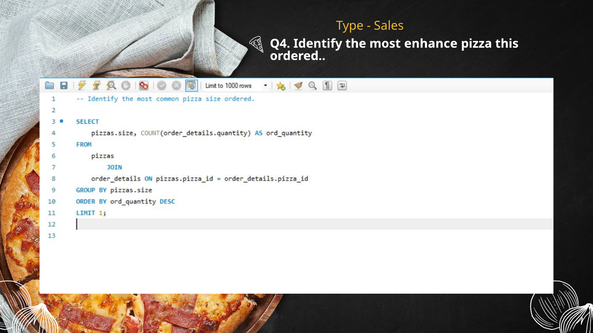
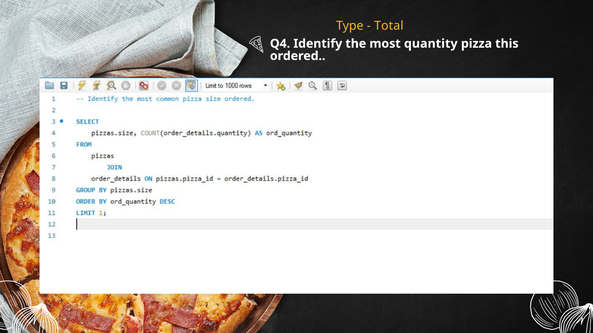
Sales: Sales -> Total
enhance: enhance -> quantity
